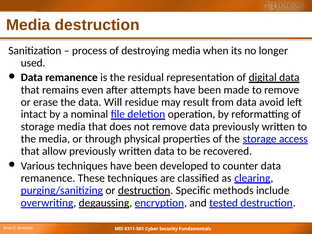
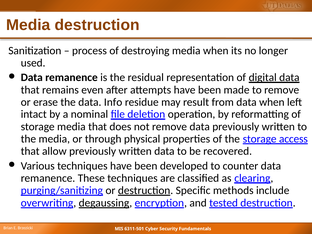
Will: Will -> Info
data avoid: avoid -> when
